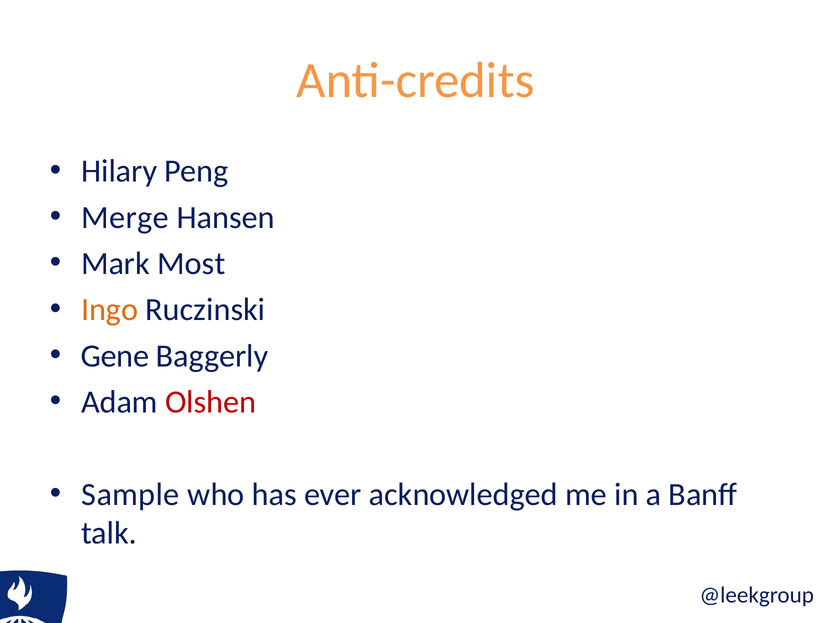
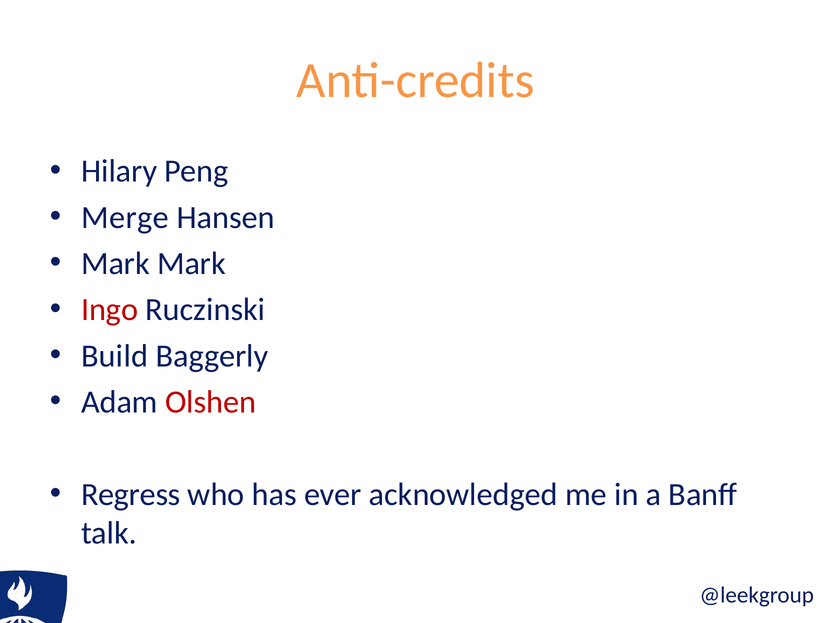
Mark Most: Most -> Mark
Ingo colour: orange -> red
Gene: Gene -> Build
Sample: Sample -> Regress
